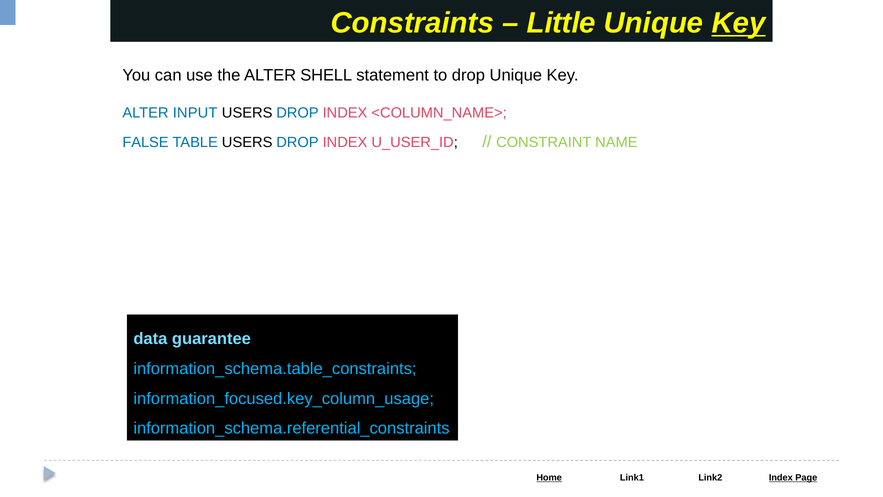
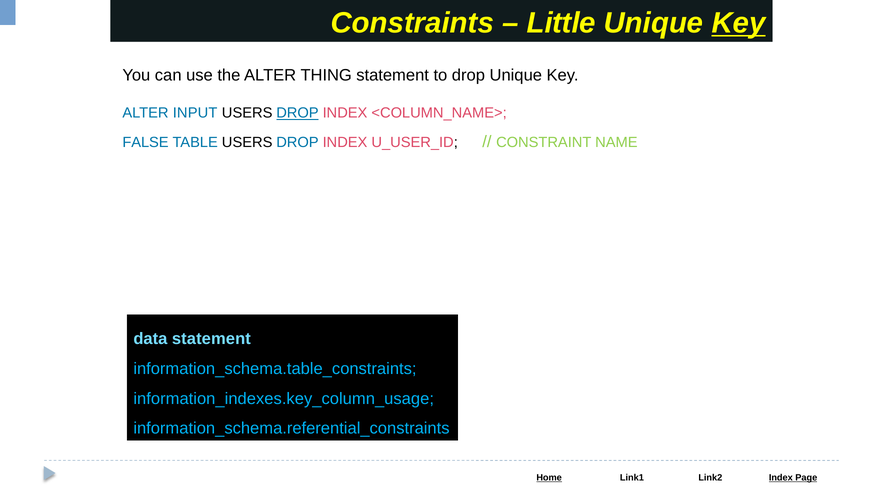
SHELL: SHELL -> THING
DROP at (297, 113) underline: none -> present
data guarantee: guarantee -> statement
information_focused.key_column_usage: information_focused.key_column_usage -> information_indexes.key_column_usage
